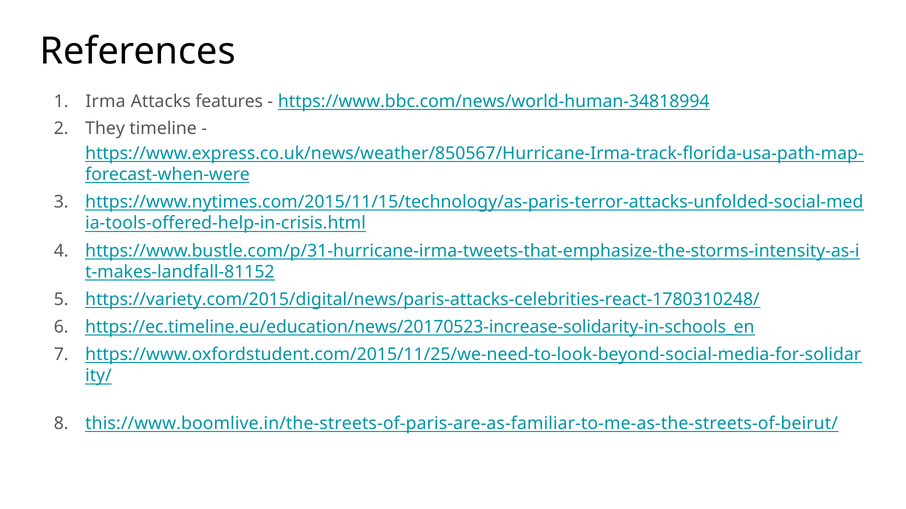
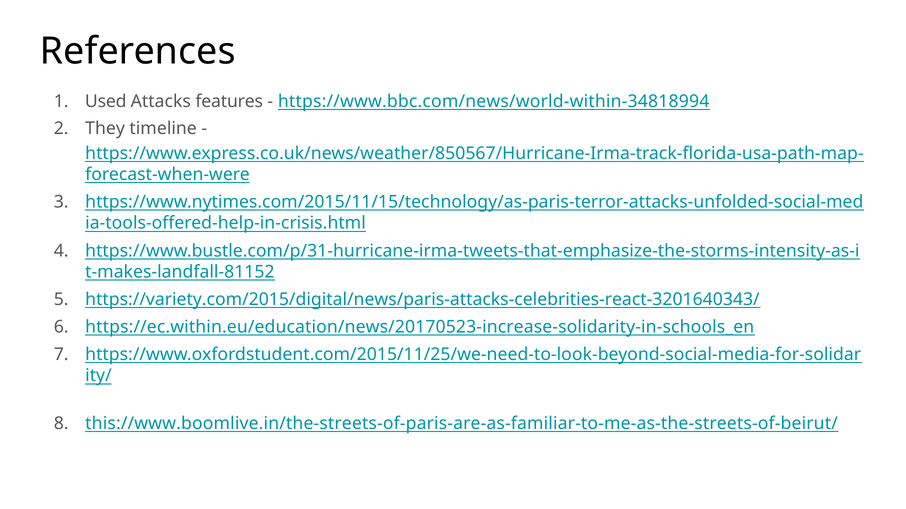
Irma: Irma -> Used
https://www.bbc.com/news/world-human-34818994: https://www.bbc.com/news/world-human-34818994 -> https://www.bbc.com/news/world-within-34818994
https://variety.com/2015/digital/news/paris-attacks-celebrities-react-1780310248/: https://variety.com/2015/digital/news/paris-attacks-celebrities-react-1780310248/ -> https://variety.com/2015/digital/news/paris-attacks-celebrities-react-3201640343/
https://ec.timeline.eu/education/news/20170523-increase-solidarity-in-schools_en: https://ec.timeline.eu/education/news/20170523-increase-solidarity-in-schools_en -> https://ec.within.eu/education/news/20170523-increase-solidarity-in-schools_en
